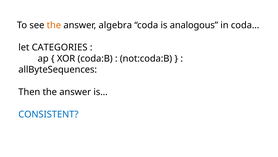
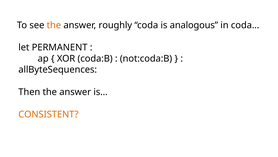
algebra: algebra -> roughly
CATEGORIES: CATEGORIES -> PERMANENT
CONSISTENT colour: blue -> orange
